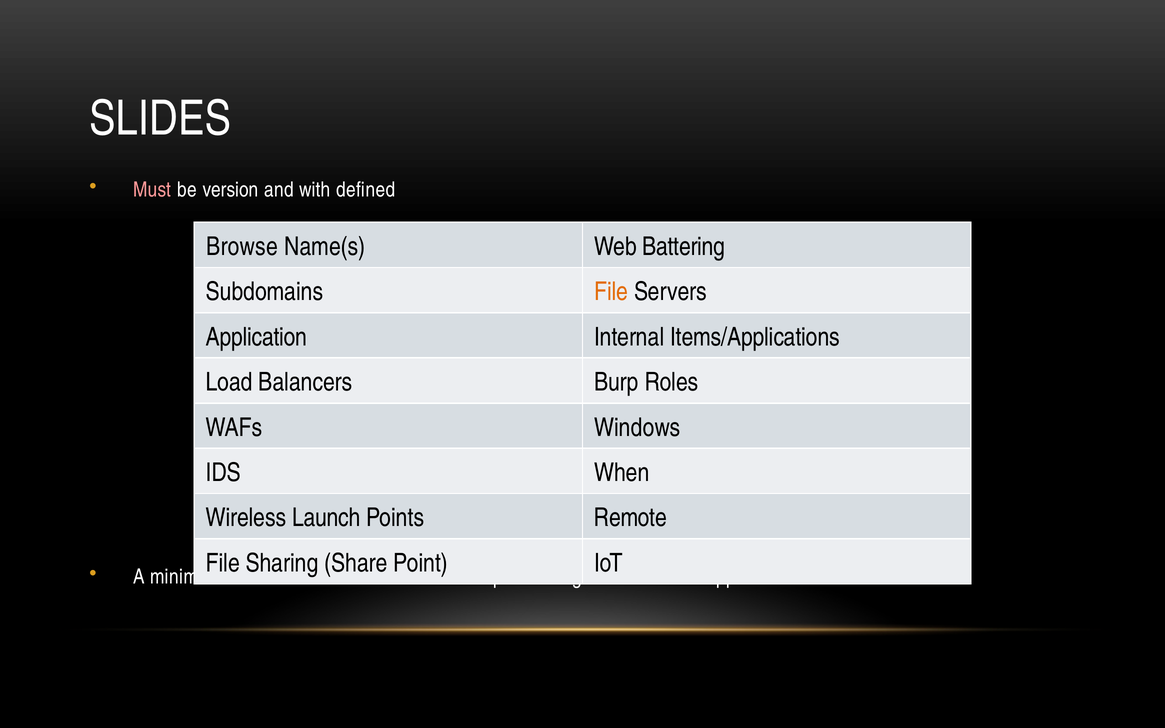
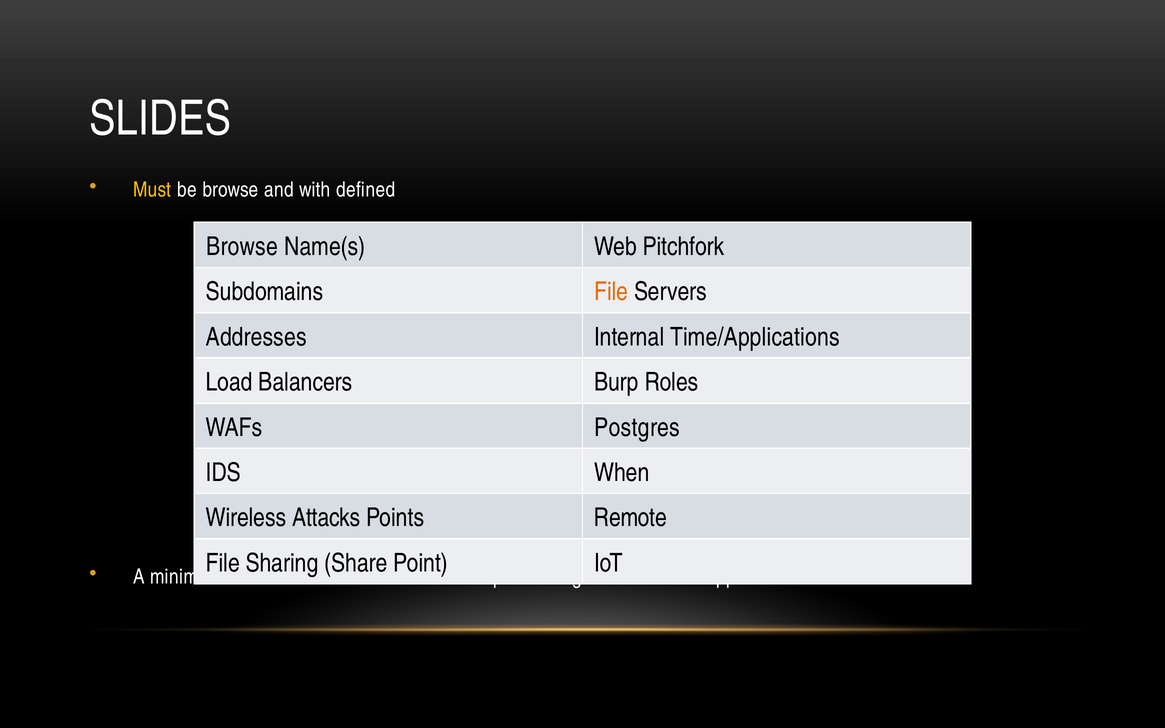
Must colour: pink -> yellow
be version: version -> browse
Battering: Battering -> Pitchfork
Application: Application -> Addresses
Items/Applications: Items/Applications -> Time/Applications
Windows: Windows -> Postgres
Launch: Launch -> Attacks
